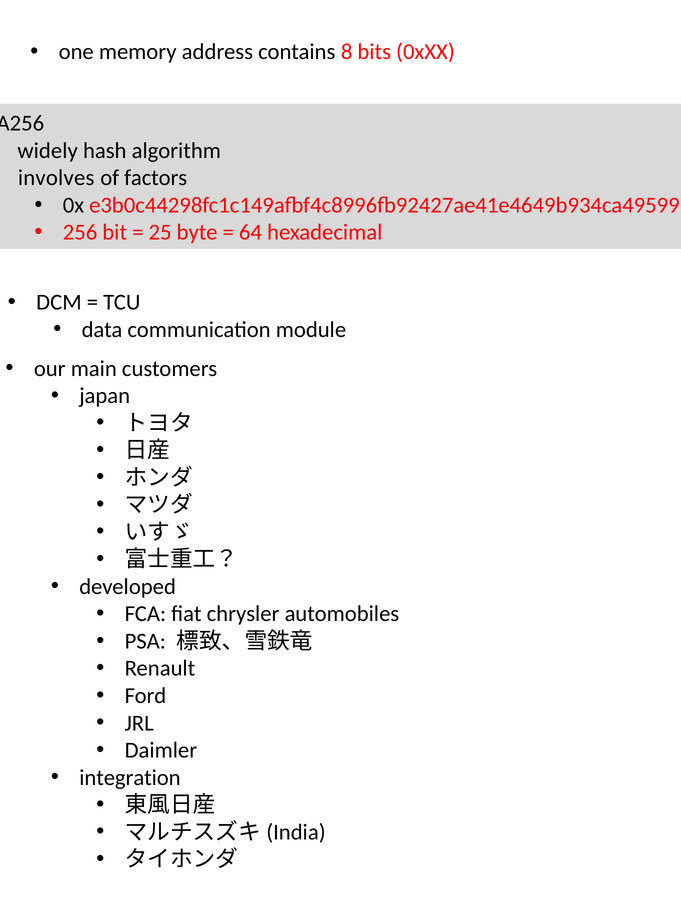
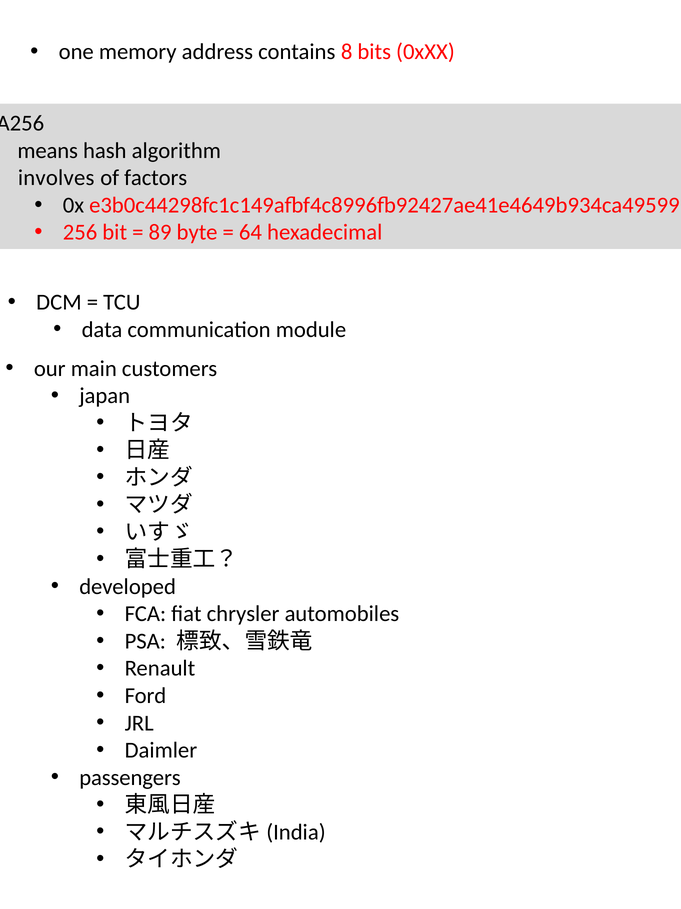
widely: widely -> means
25: 25 -> 89
integration: integration -> passengers
